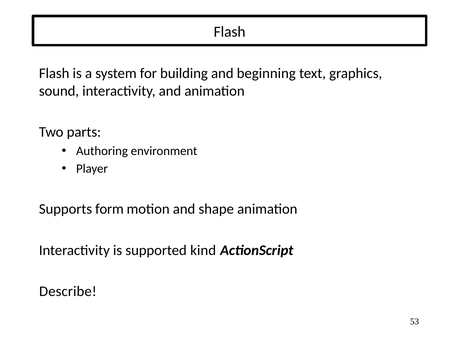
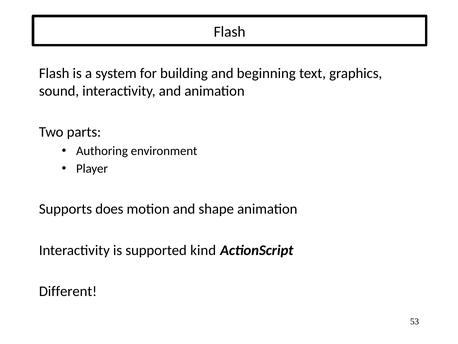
form: form -> does
Describe: Describe -> Different
